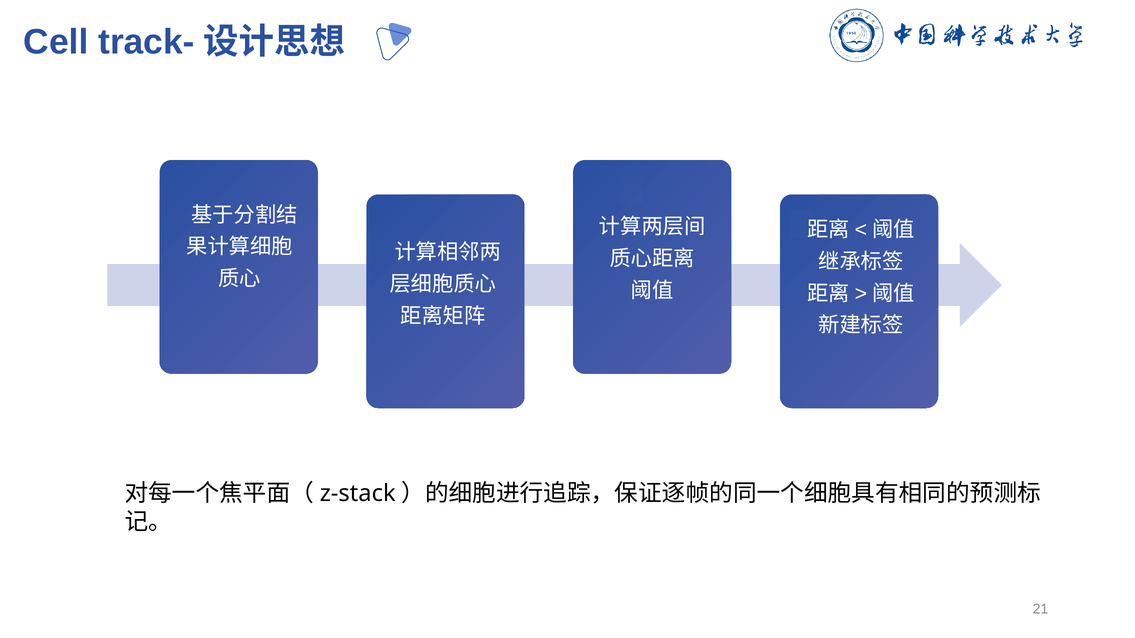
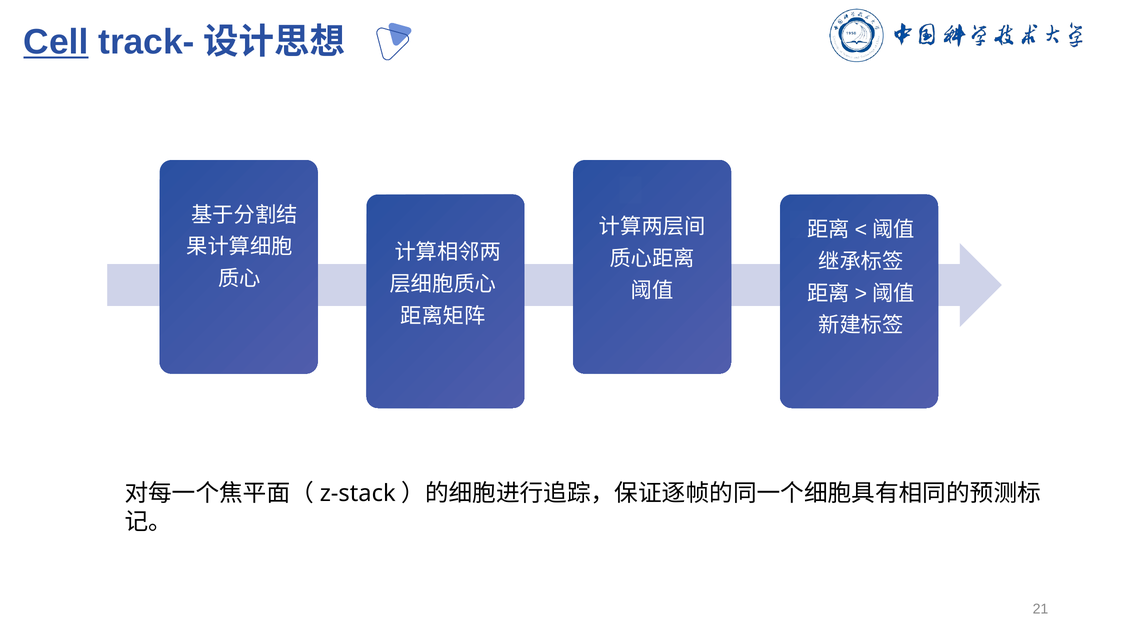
Cell underline: none -> present
